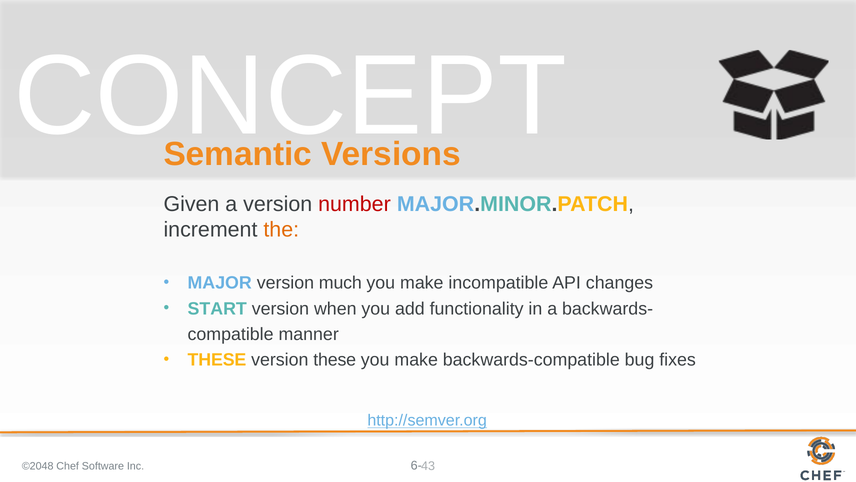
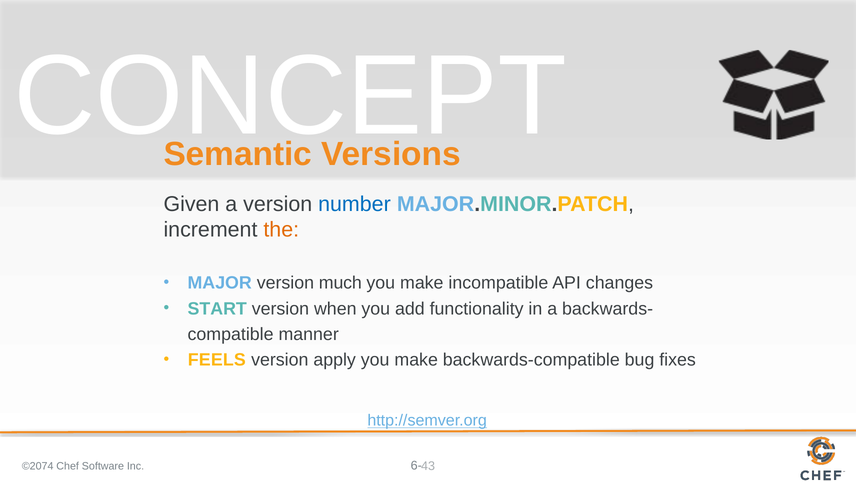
number colour: red -> blue
THESE at (217, 360): THESE -> FEELS
version these: these -> apply
©2048: ©2048 -> ©2074
